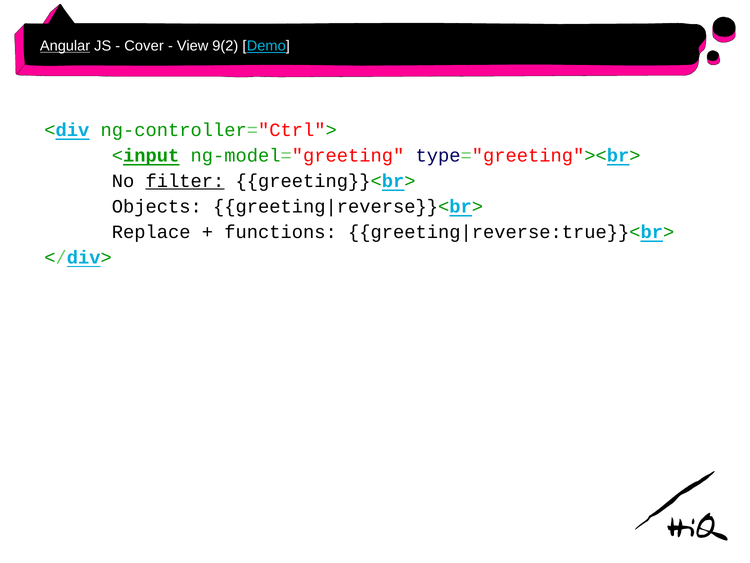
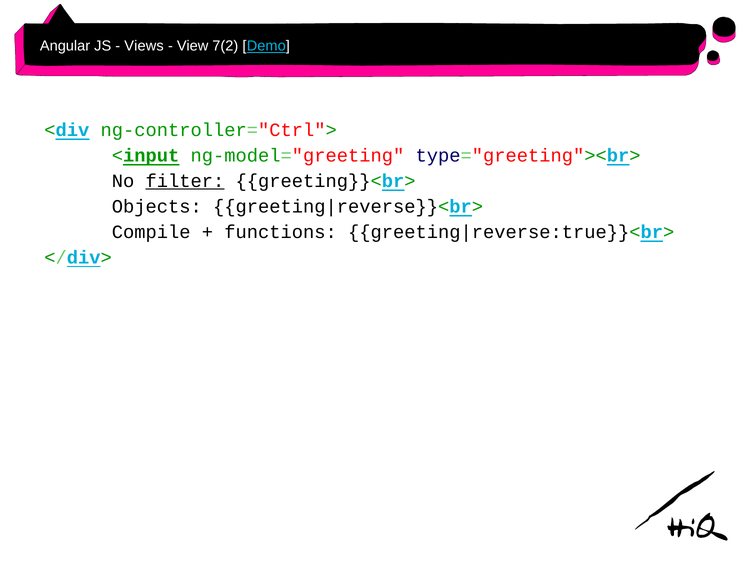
Angular underline: present -> none
Cover: Cover -> Views
9(2: 9(2 -> 7(2
Replace: Replace -> Compile
